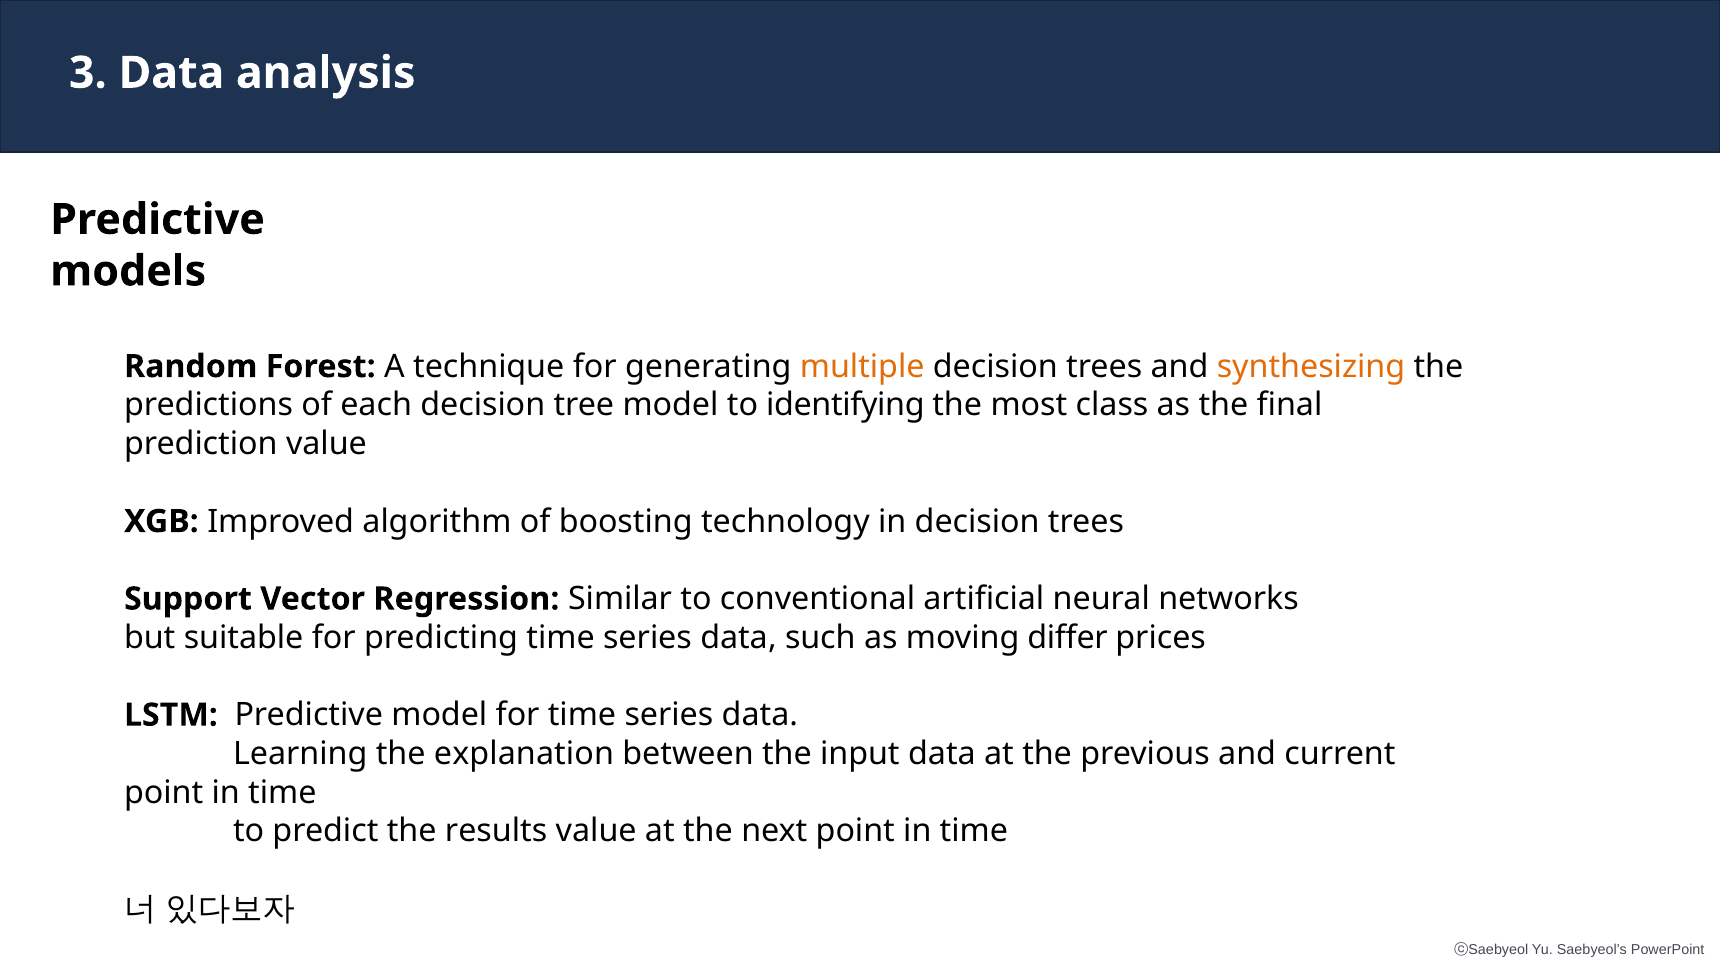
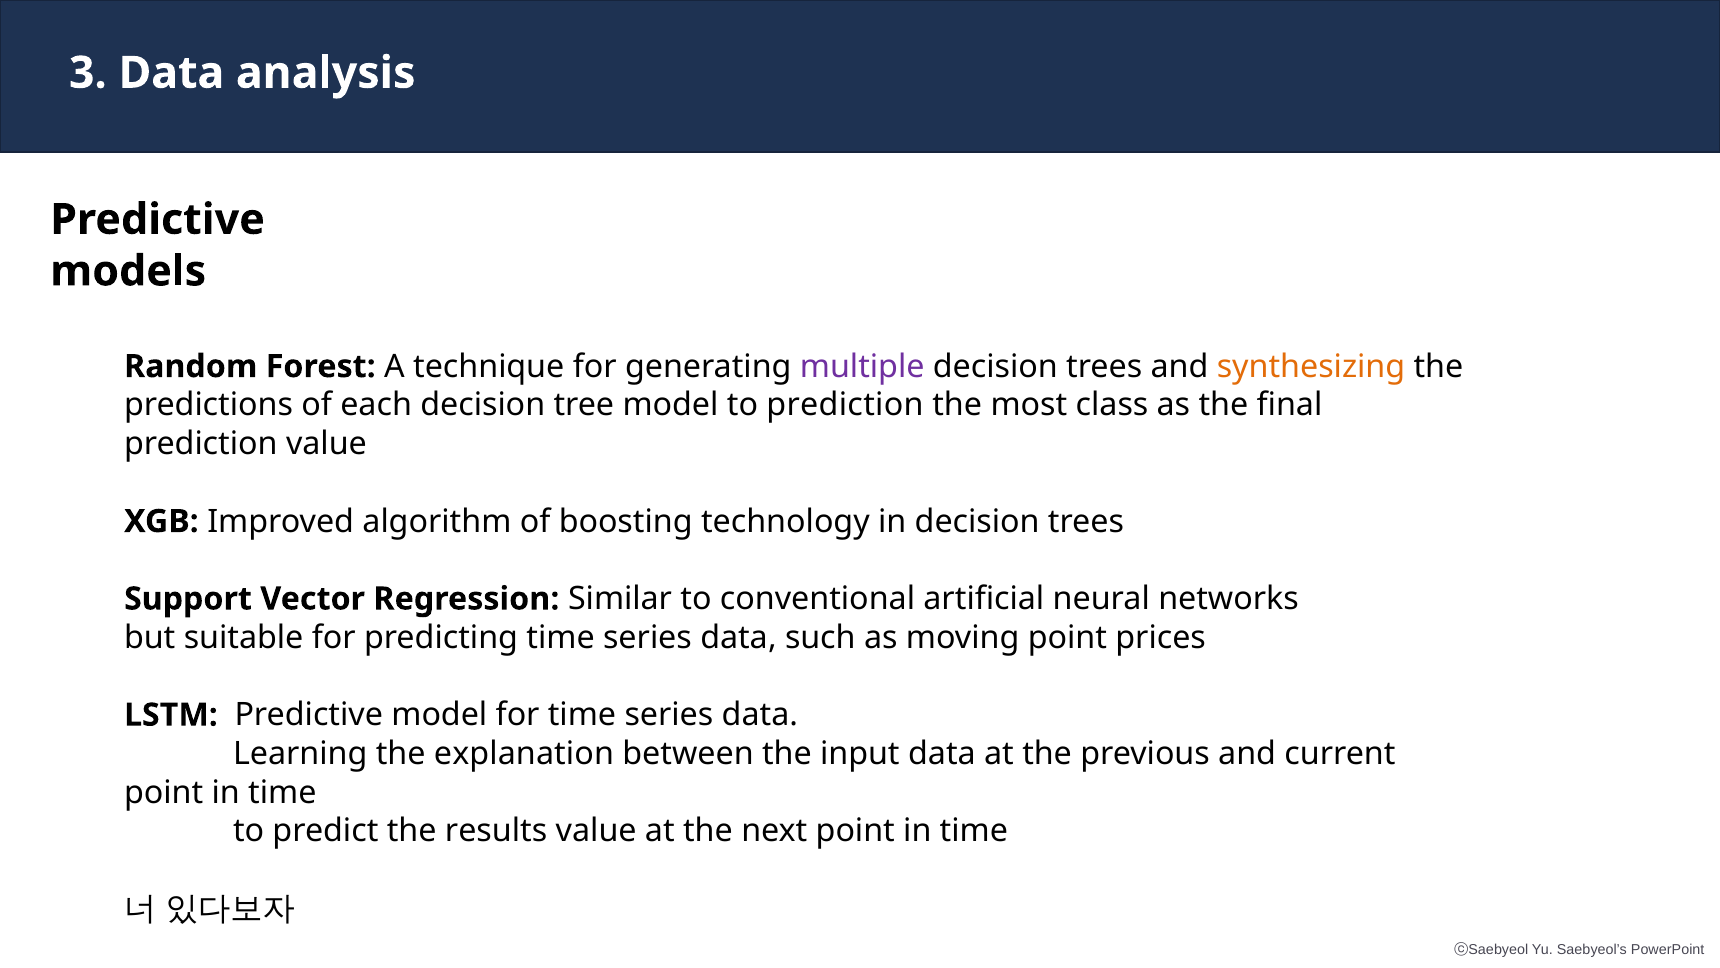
multiple colour: orange -> purple
to identifying: identifying -> prediction
moving differ: differ -> point
